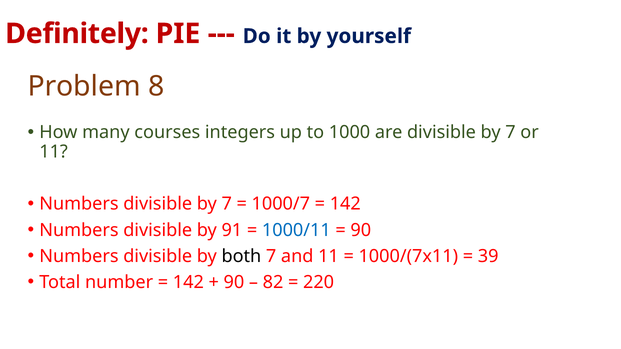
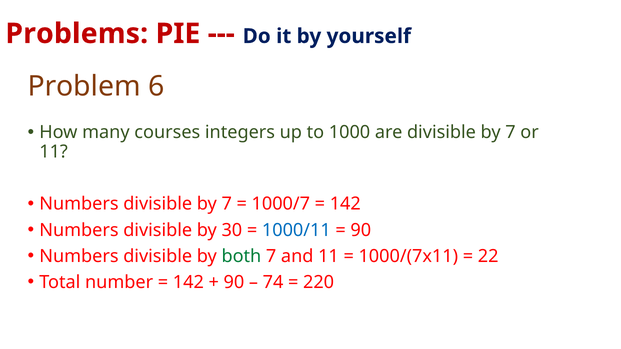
Definitely: Definitely -> Problems
8: 8 -> 6
91: 91 -> 30
both colour: black -> green
39: 39 -> 22
82: 82 -> 74
